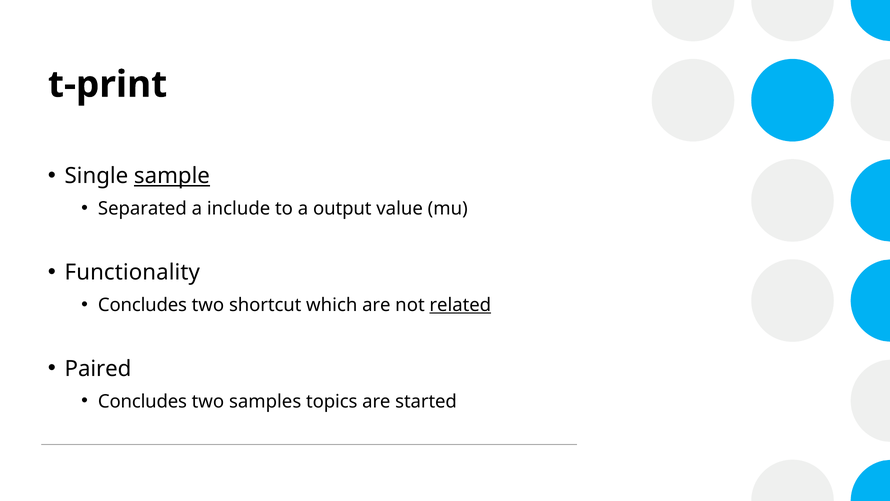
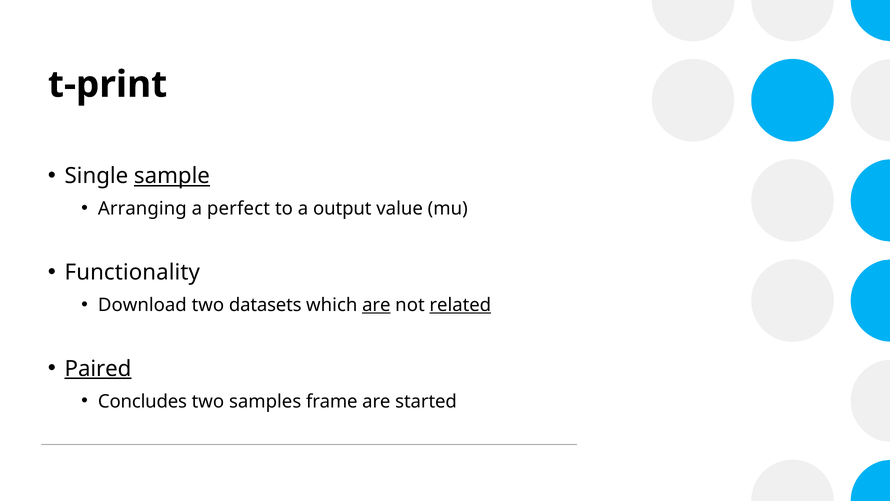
Separated: Separated -> Arranging
include: include -> perfect
Concludes at (142, 305): Concludes -> Download
shortcut: shortcut -> datasets
are at (376, 305) underline: none -> present
Paired underline: none -> present
topics: topics -> frame
